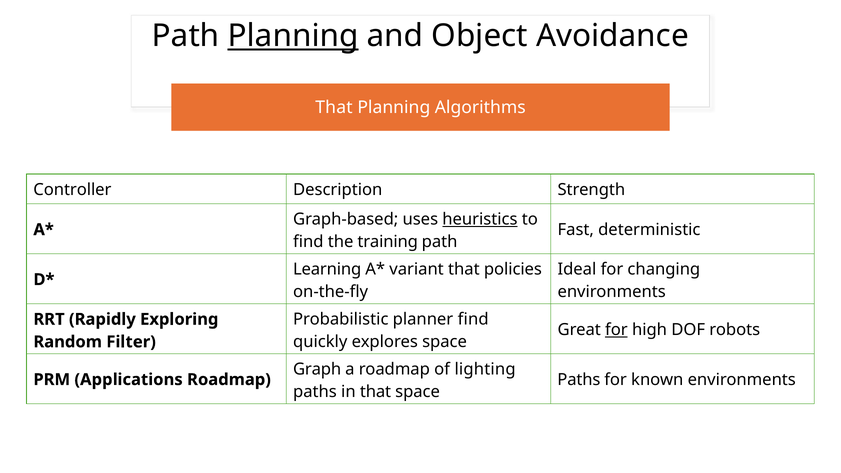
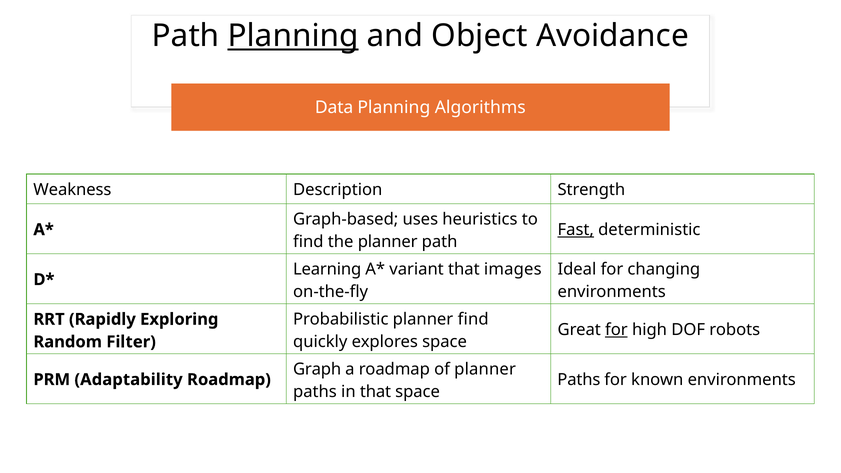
That at (334, 108): That -> Data
Controller: Controller -> Weakness
heuristics underline: present -> none
Fast underline: none -> present
the training: training -> planner
policies: policies -> images
of lighting: lighting -> planner
Applications: Applications -> Adaptability
